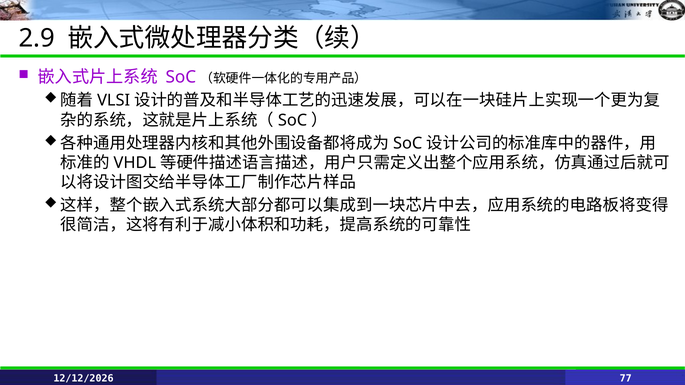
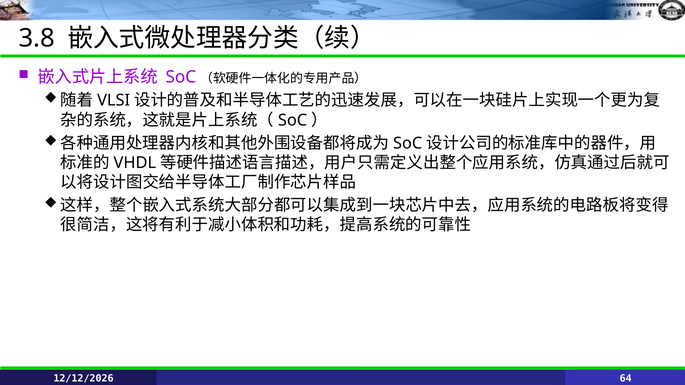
2.9: 2.9 -> 3.8
77: 77 -> 64
